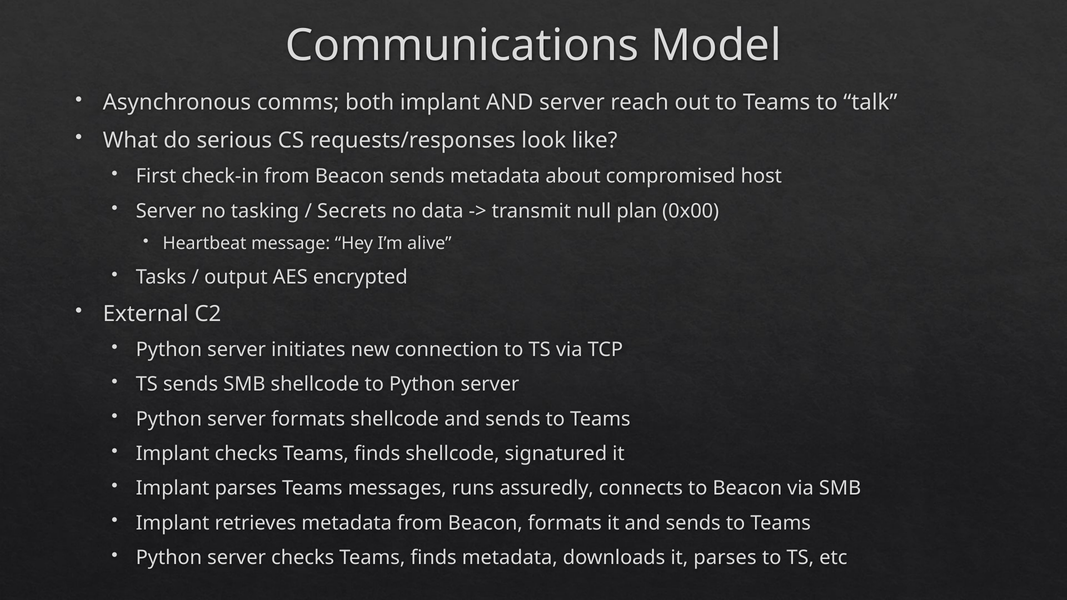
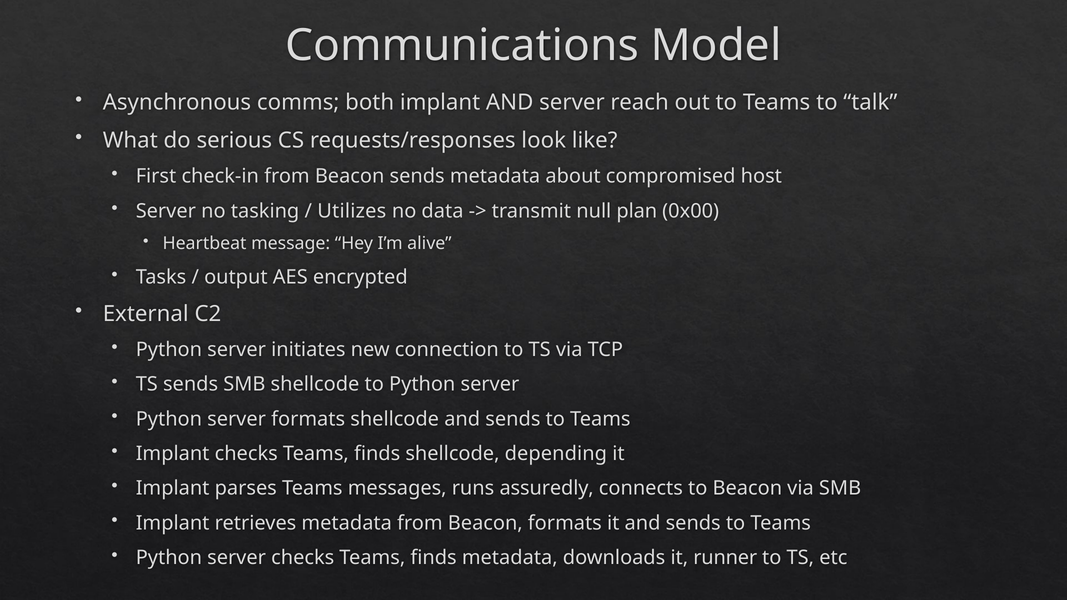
Secrets: Secrets -> Utilizes
signatured: signatured -> depending
it parses: parses -> runner
